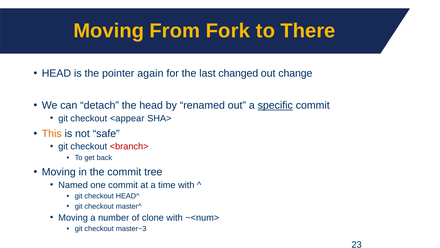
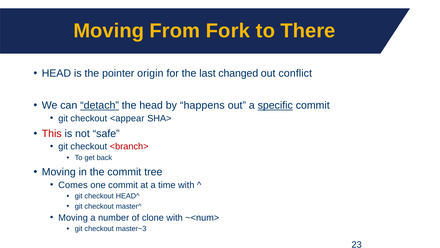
again: again -> origin
change: change -> conflict
detach underline: none -> present
renamed: renamed -> happens
This colour: orange -> red
Named: Named -> Comes
